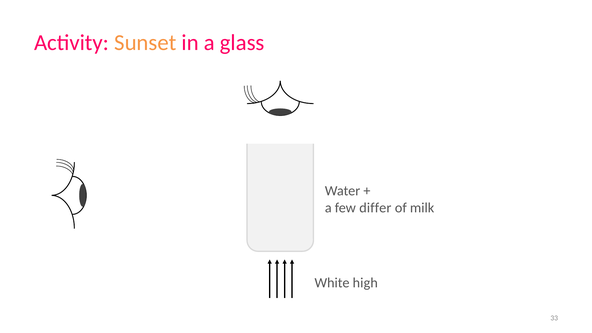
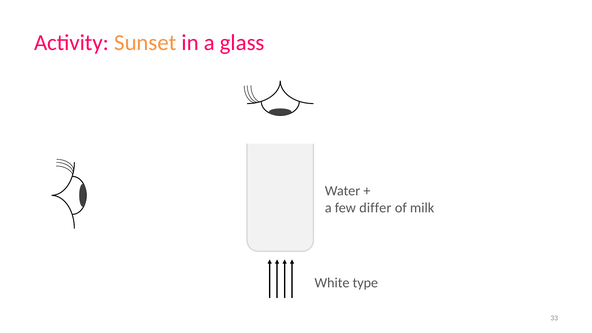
high: high -> type
